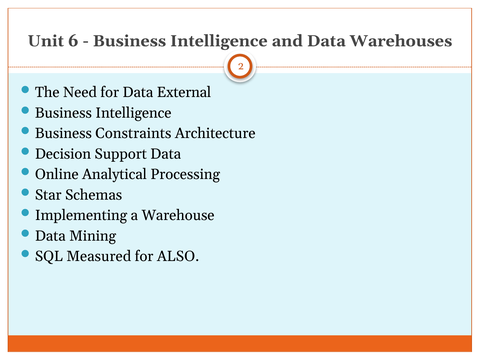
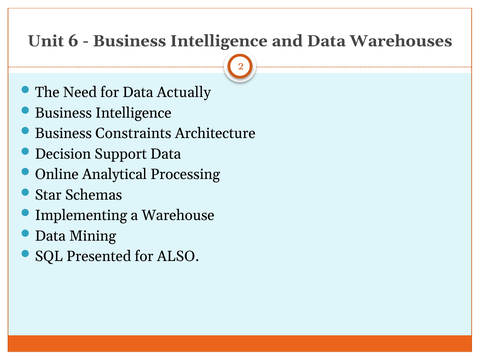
External: External -> Actually
Measured: Measured -> Presented
